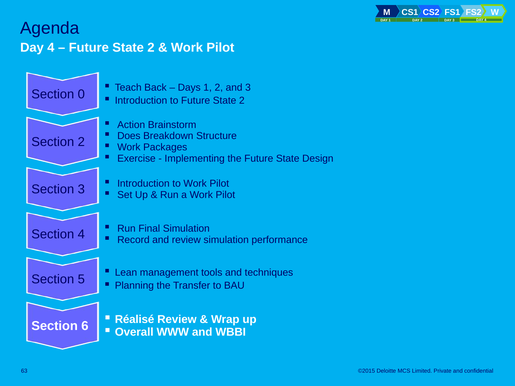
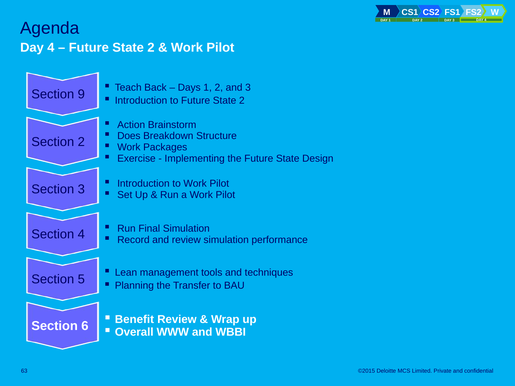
0: 0 -> 9
Réalisé: Réalisé -> Benefit
